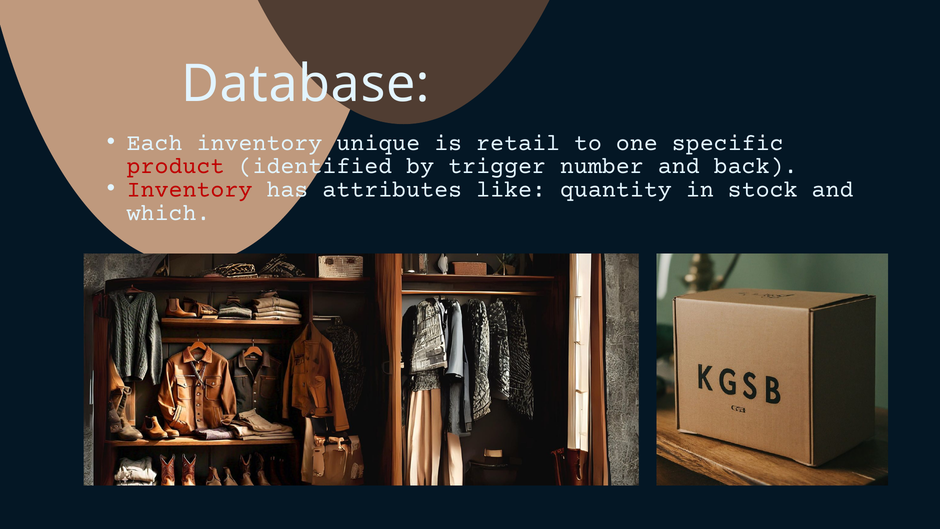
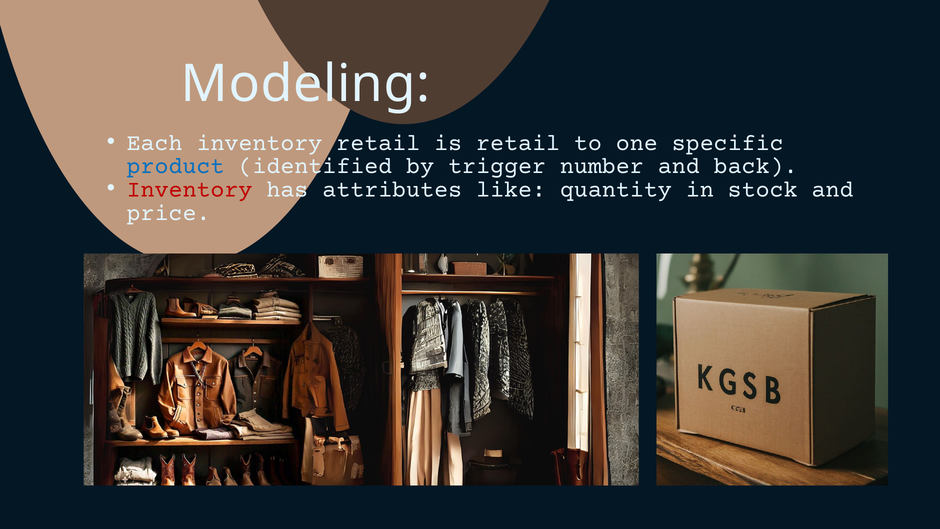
Database: Database -> Modeling
inventory unique: unique -> retail
product colour: red -> blue
which: which -> price
